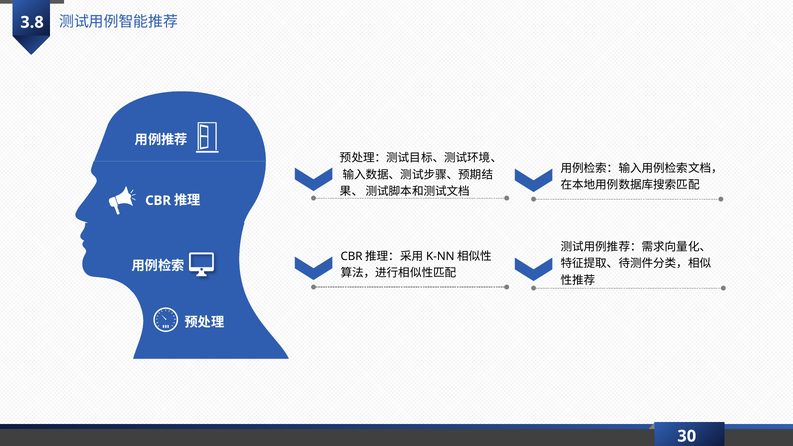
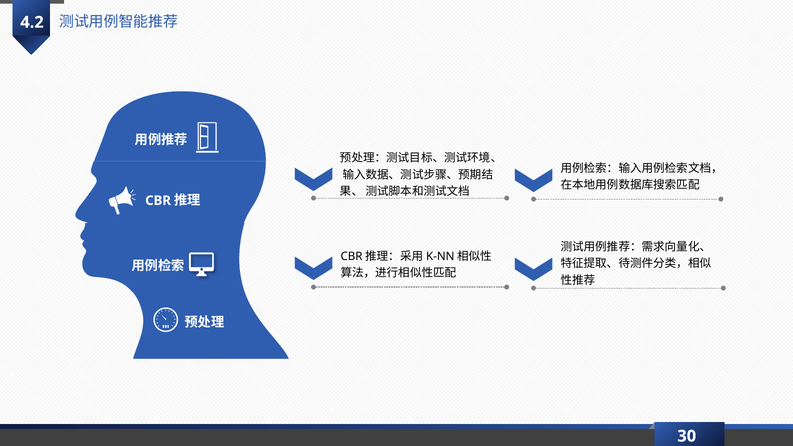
3.8: 3.8 -> 4.2
